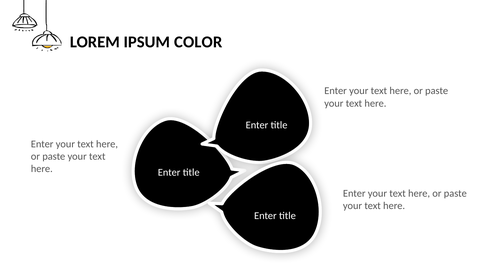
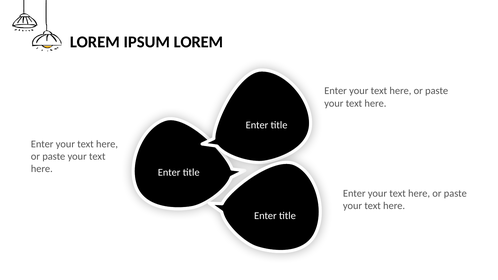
IPSUM COLOR: COLOR -> LOREM
